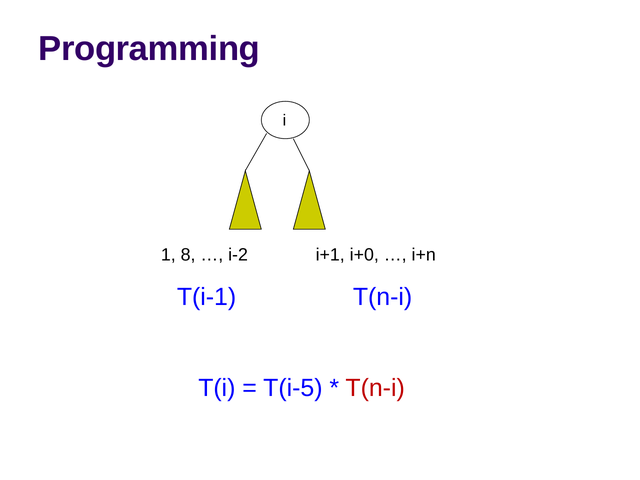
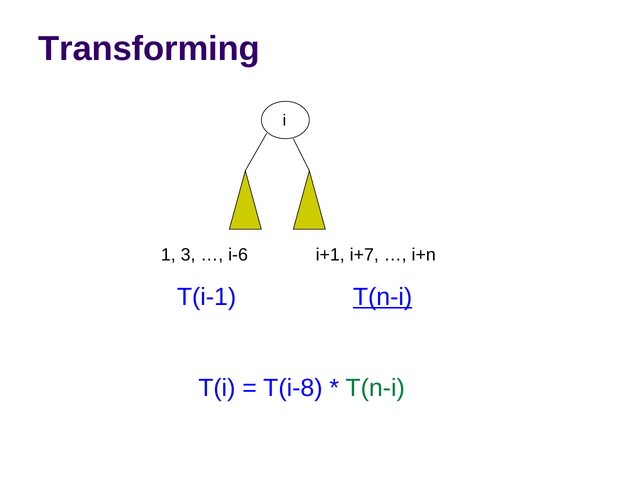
Programming: Programming -> Transforming
8: 8 -> 3
i-2: i-2 -> i-6
i+0: i+0 -> i+7
T(n-i at (383, 297) underline: none -> present
T(i-5: T(i-5 -> T(i-8
T(n-i at (375, 388) colour: red -> green
